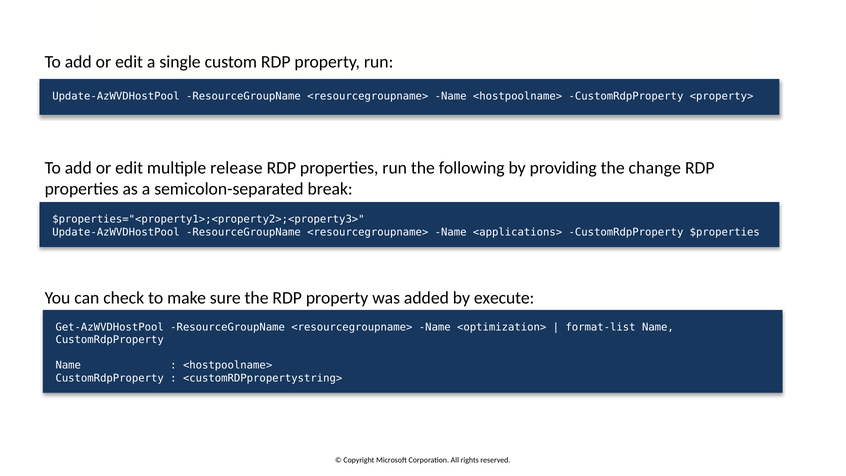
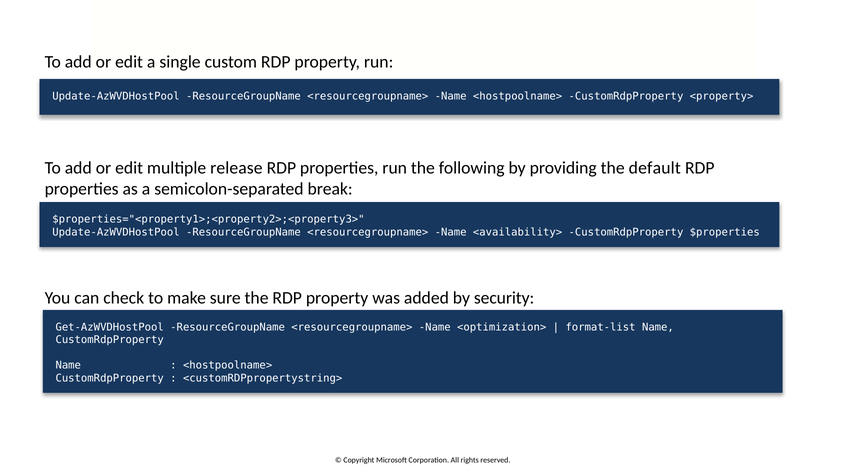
change: change -> default
<applications>: <applications> -> <availability>
execute: execute -> security
